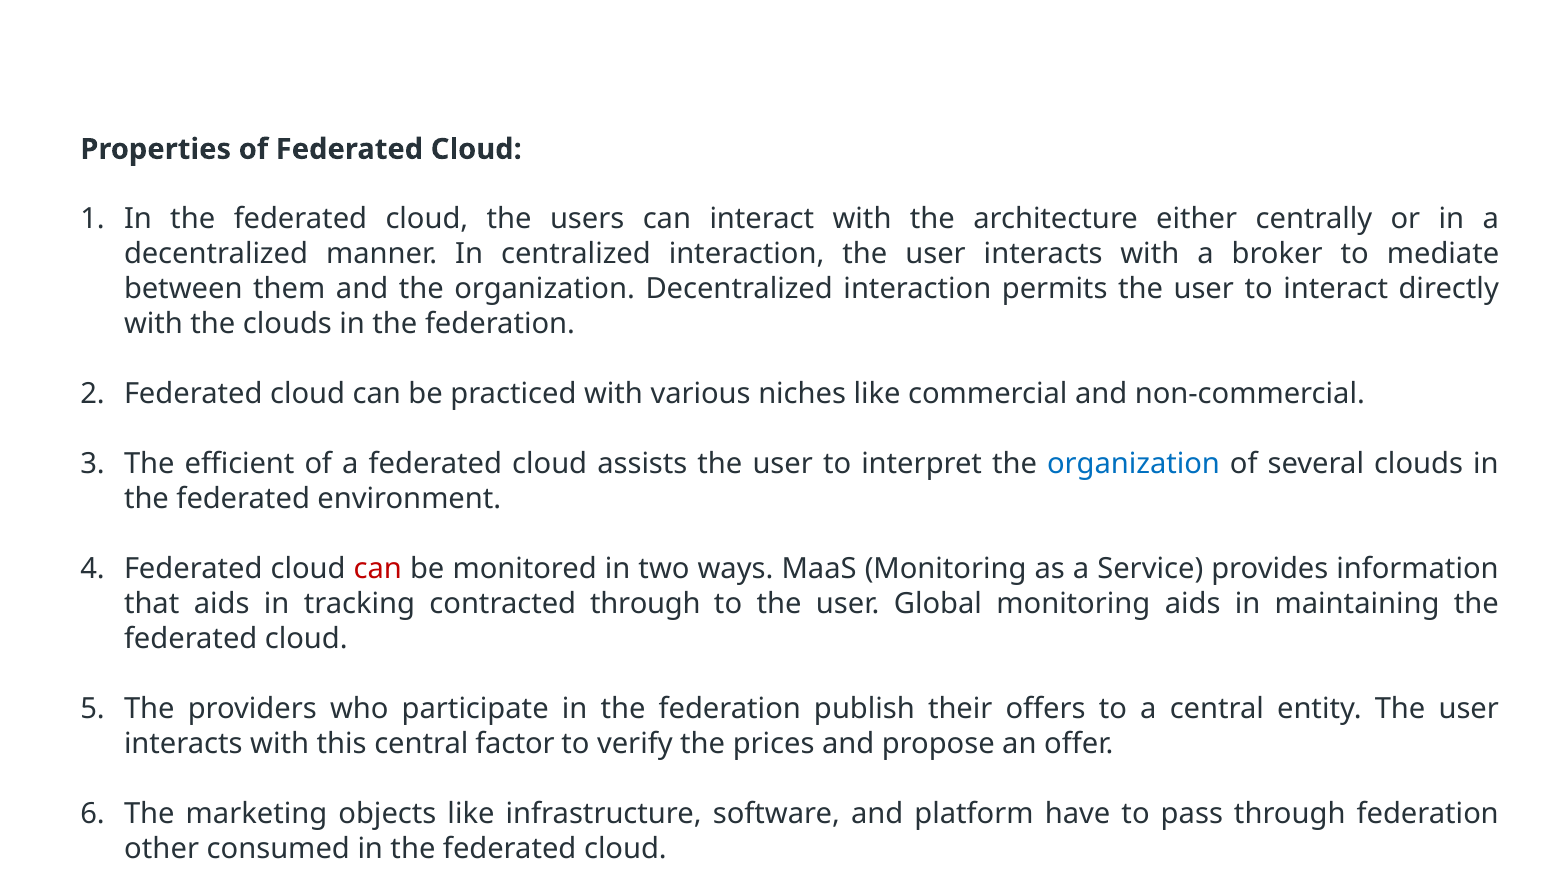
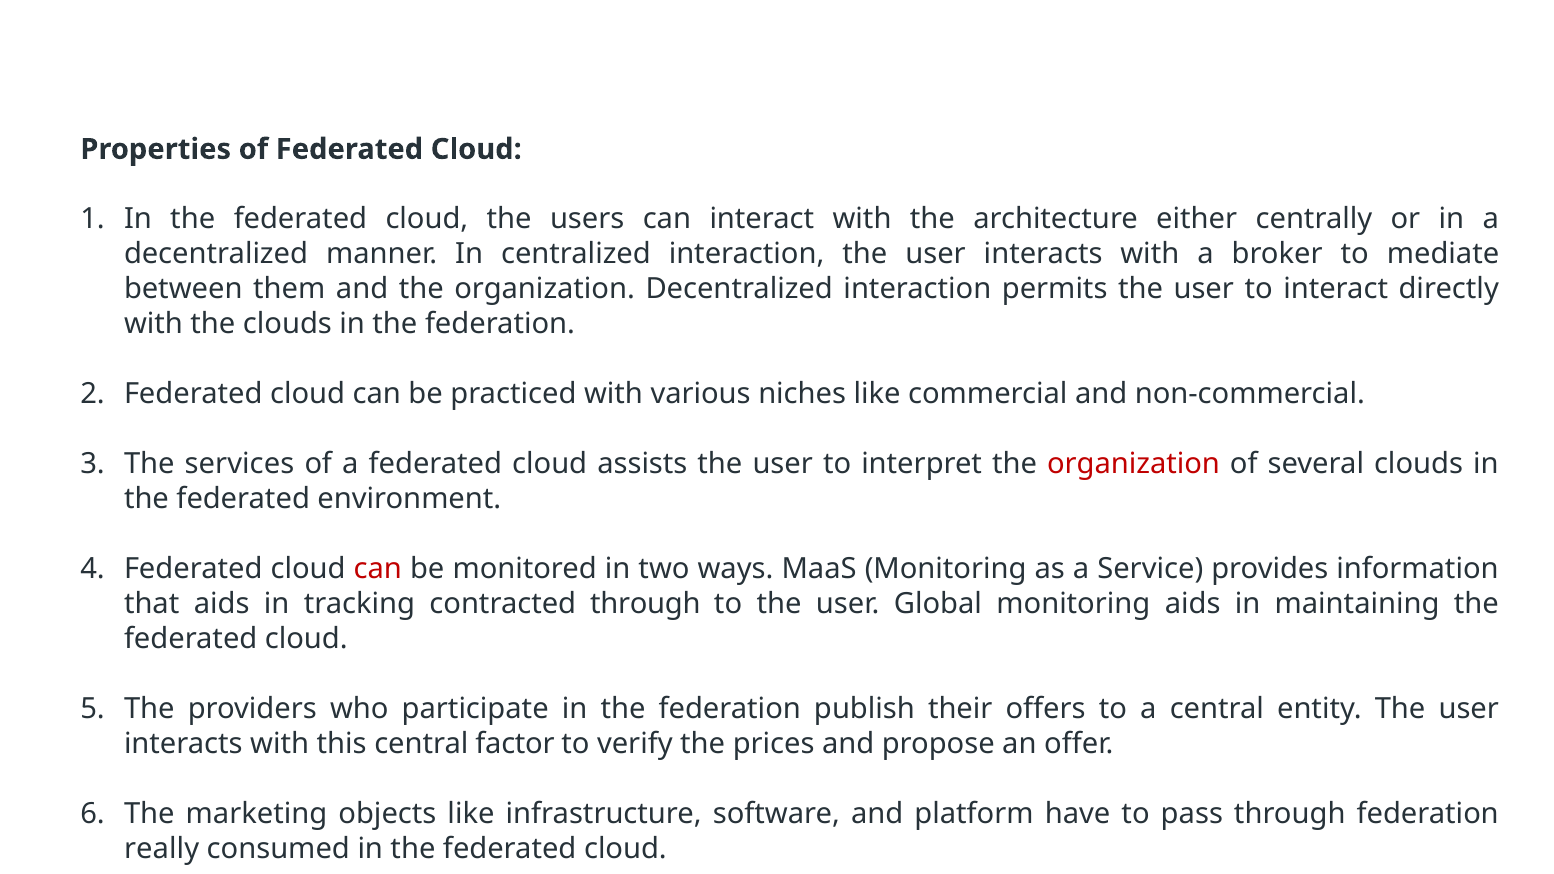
efficient: efficient -> services
organization at (1134, 464) colour: blue -> red
other: other -> really
